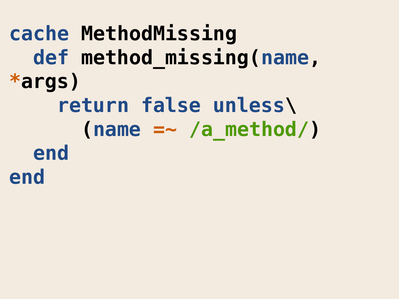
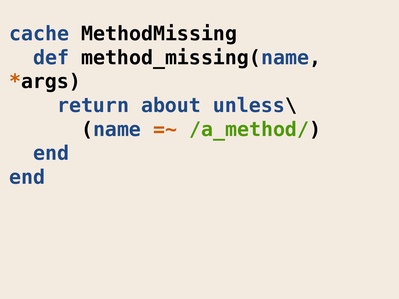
false: false -> about
